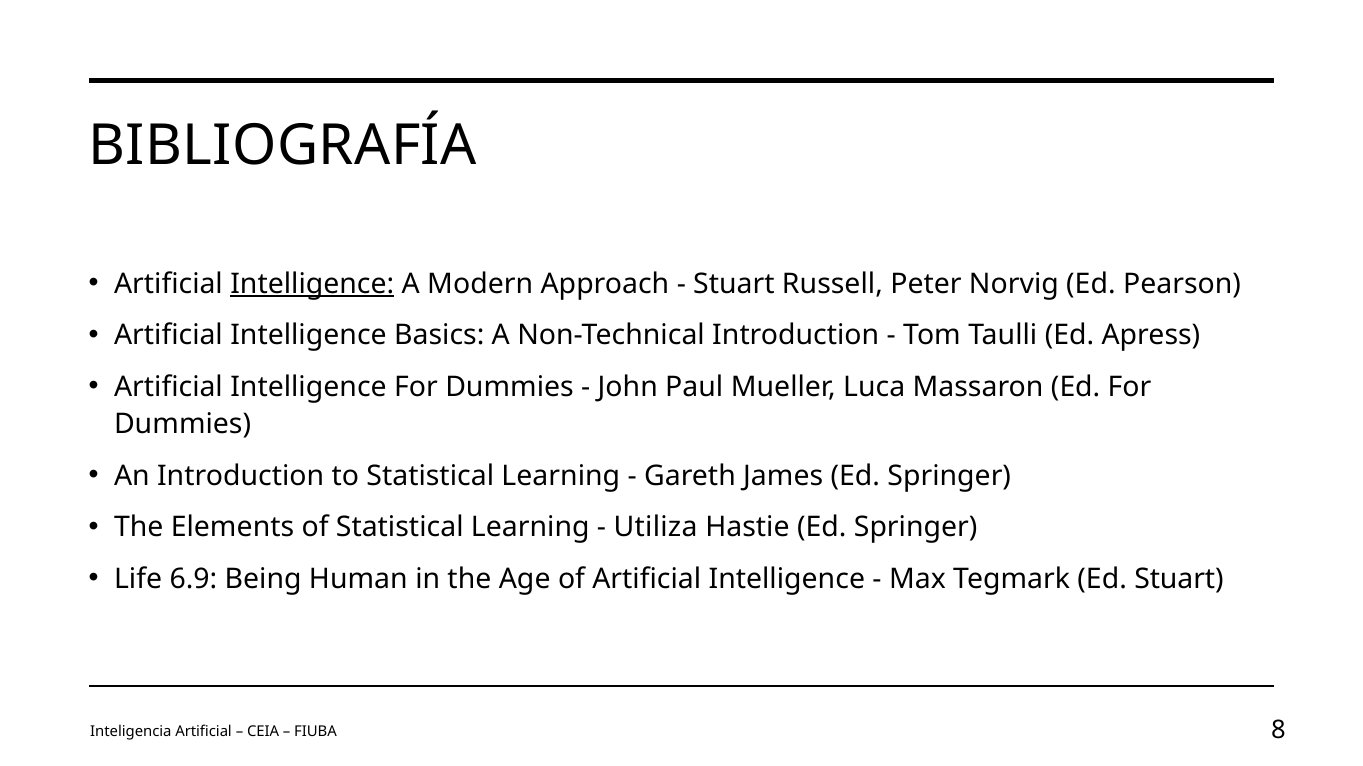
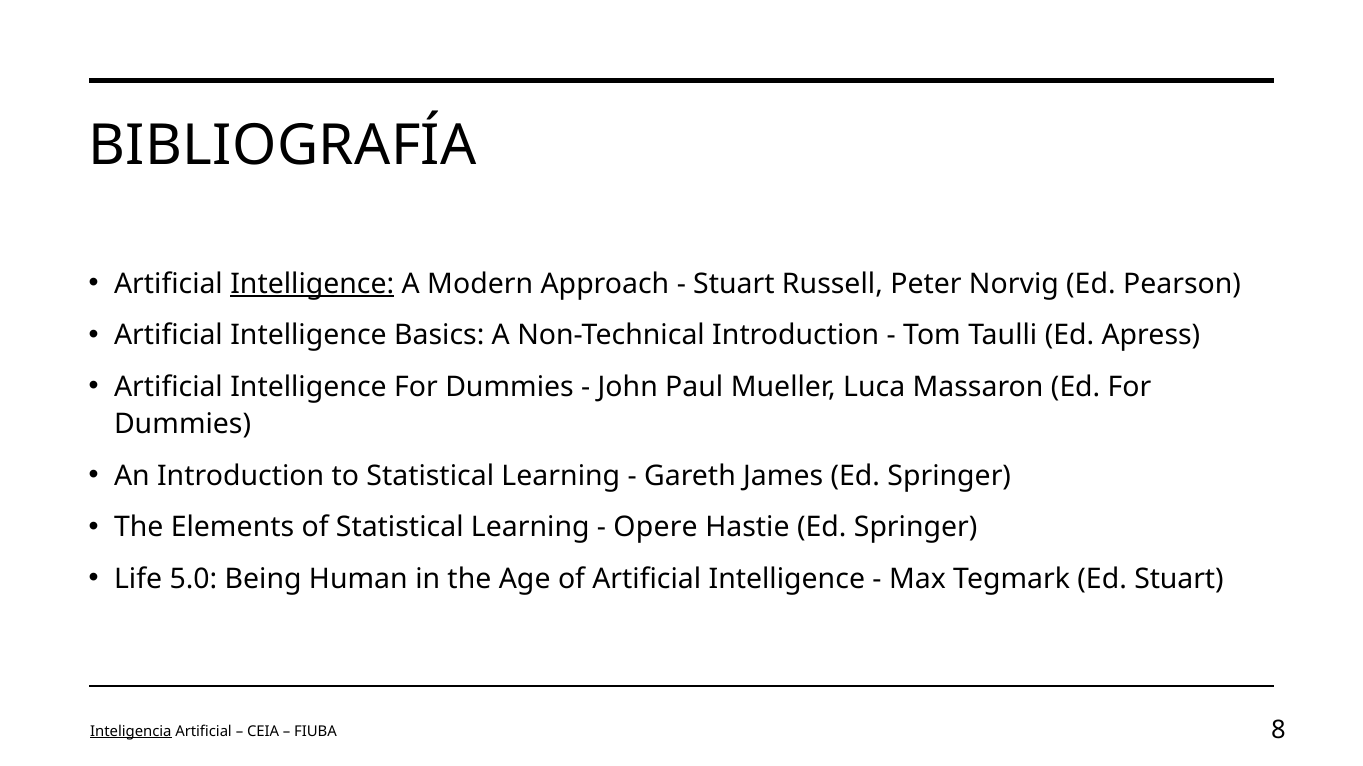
Utiliza: Utiliza -> Opere
6.9: 6.9 -> 5.0
Inteligencia underline: none -> present
